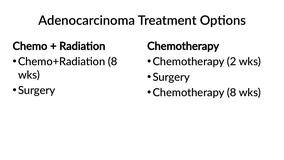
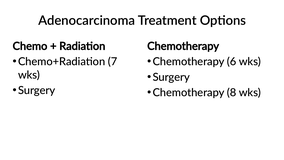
Chemo+Radiation 8: 8 -> 7
2: 2 -> 6
